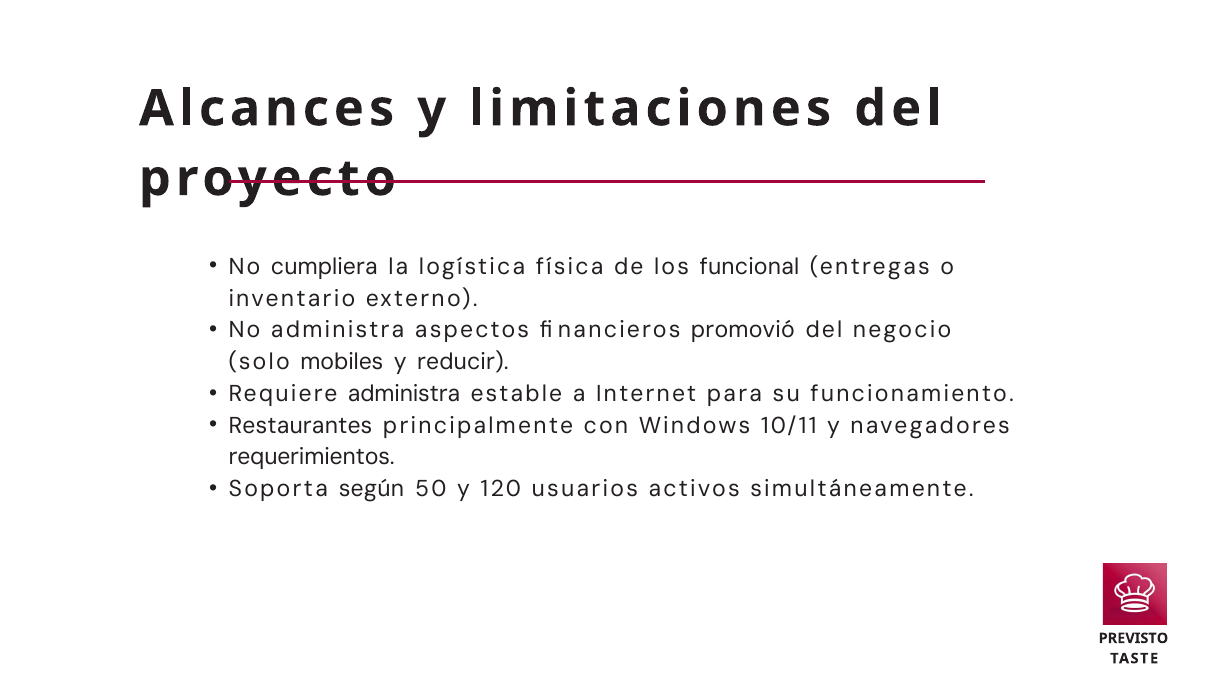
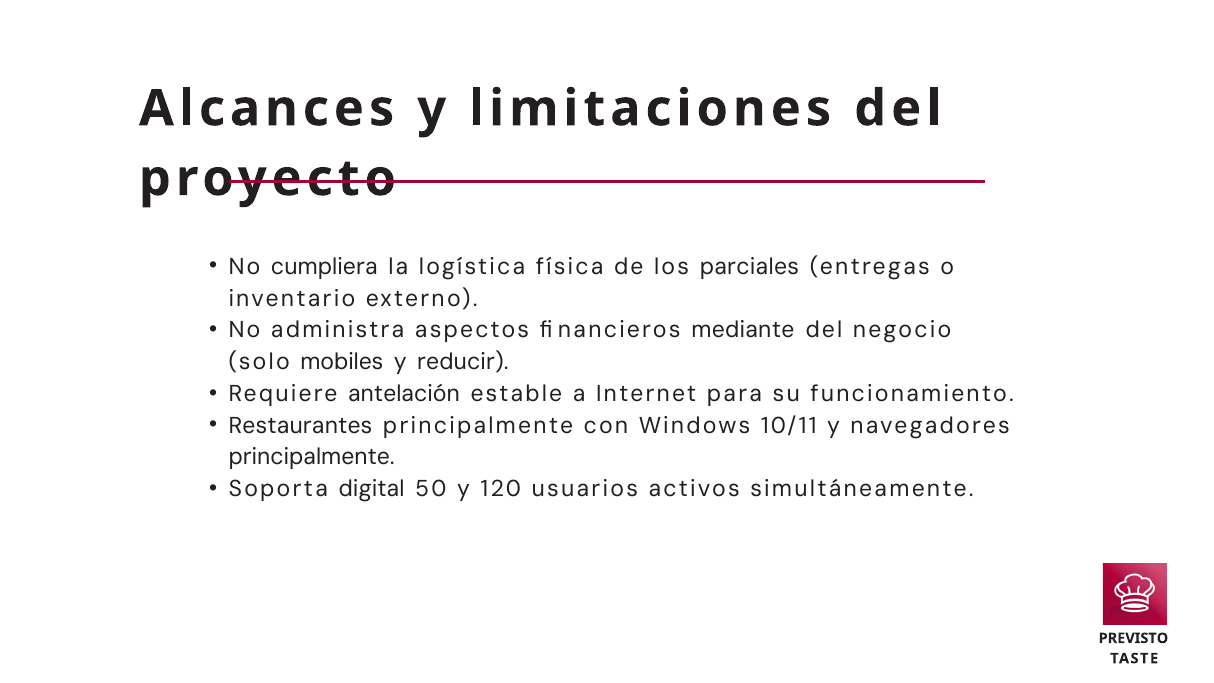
funcional: funcional -> parciales
promovió: promovió -> mediante
Requiere administra: administra -> antelación
requerimientos at (312, 457): requerimientos -> principalmente
según: según -> digital
